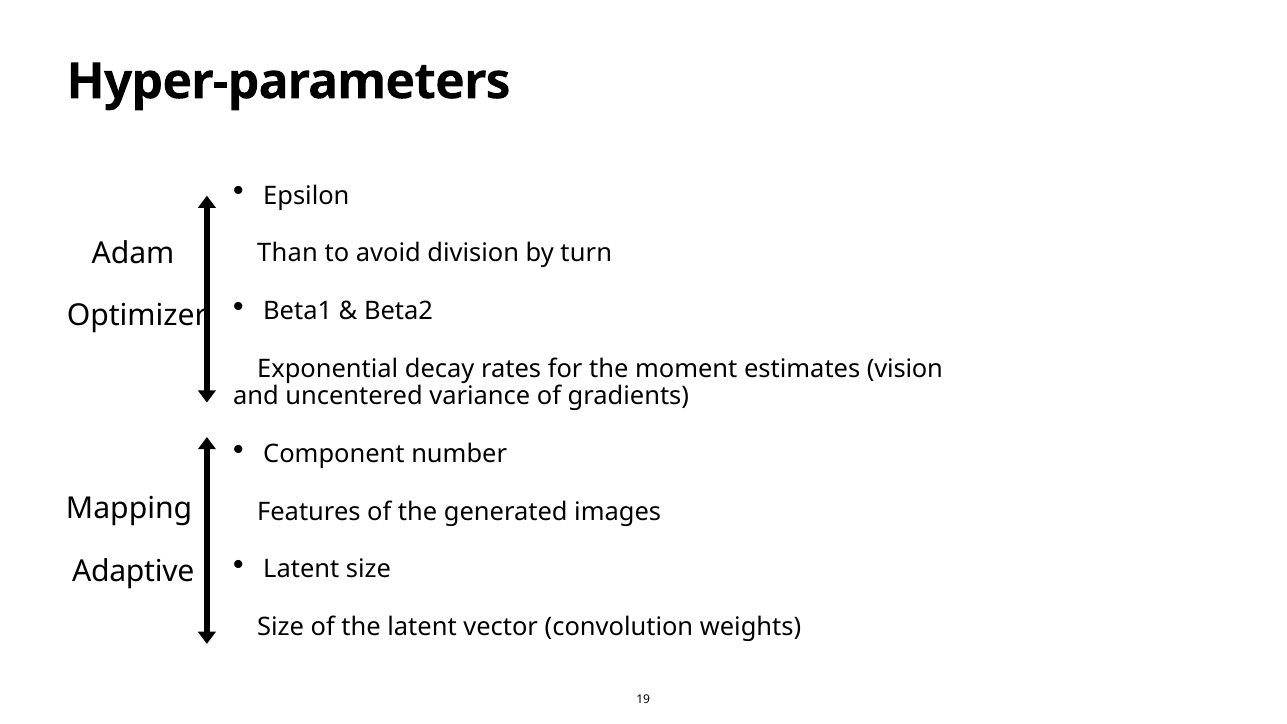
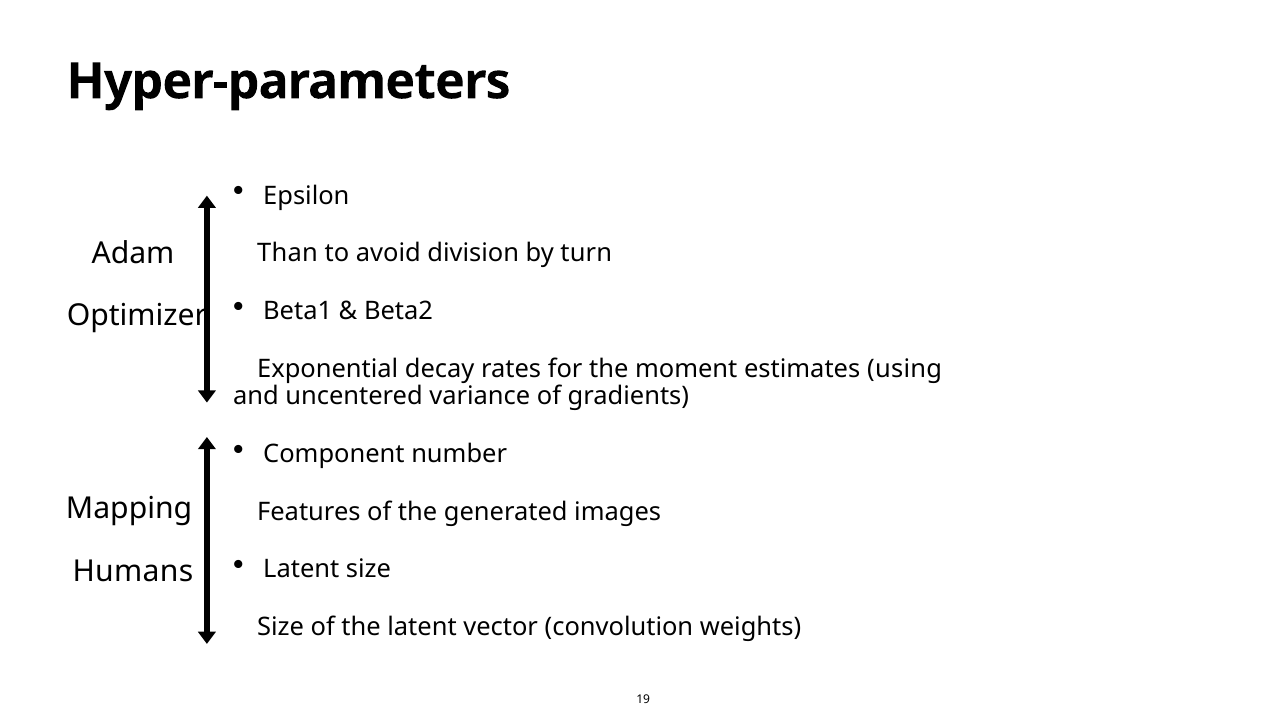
vision: vision -> using
Adaptive: Adaptive -> Humans
